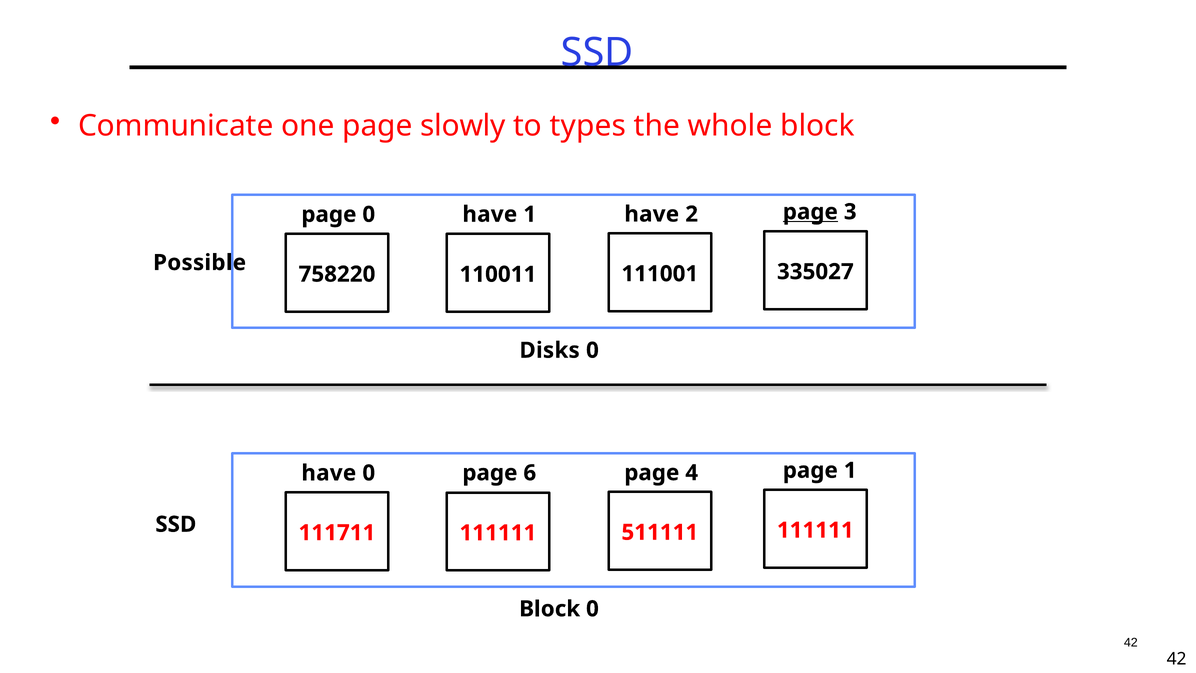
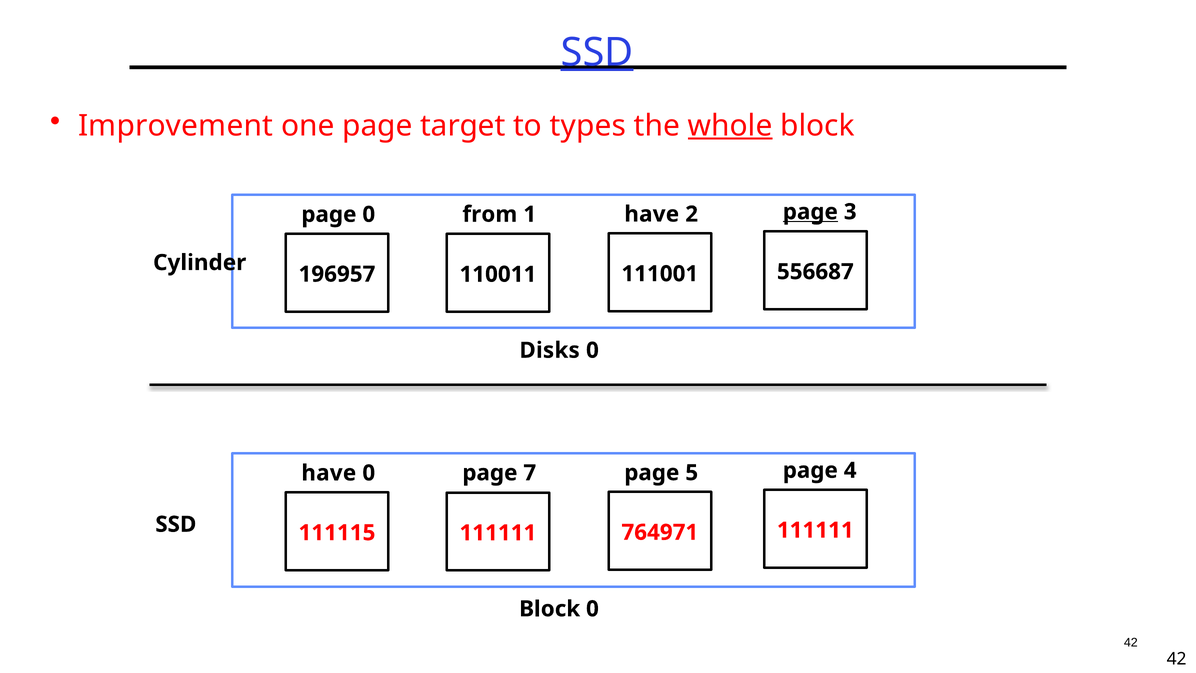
SSD at (597, 53) underline: none -> present
Communicate: Communicate -> Improvement
slowly: slowly -> target
whole underline: none -> present
0 have: have -> from
Possible: Possible -> Cylinder
758220: 758220 -> 196957
335027: 335027 -> 556687
6: 6 -> 7
4: 4 -> 5
page 1: 1 -> 4
111711: 111711 -> 111115
511111: 511111 -> 764971
